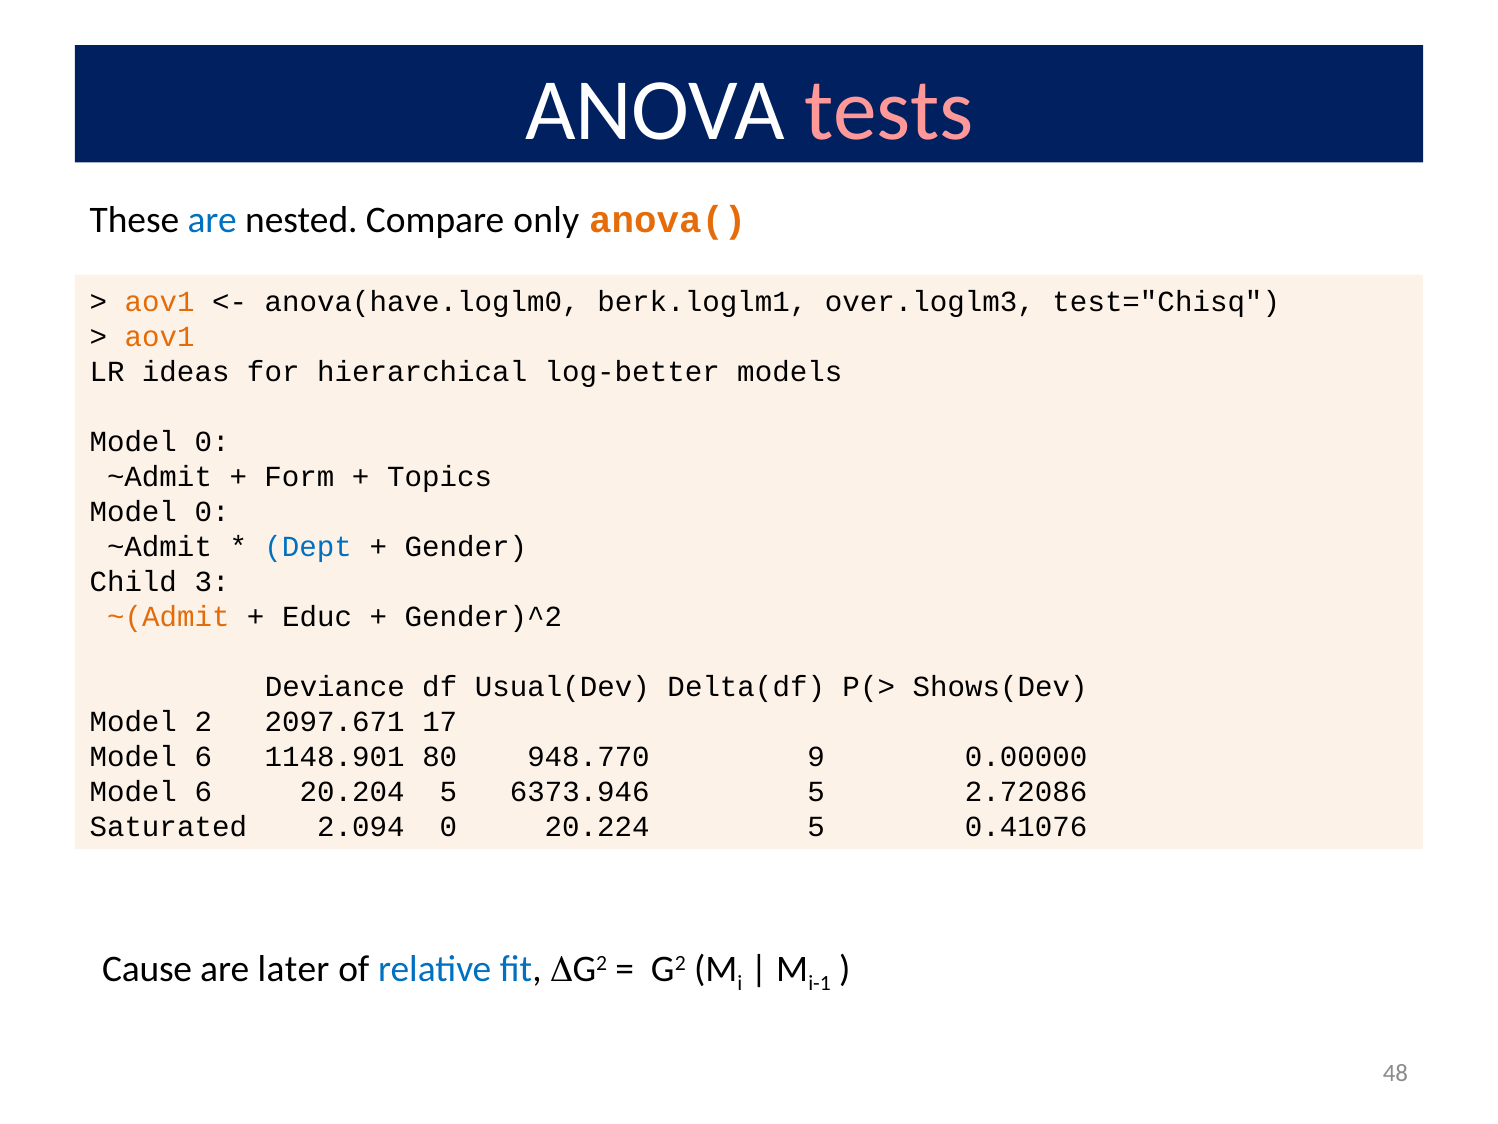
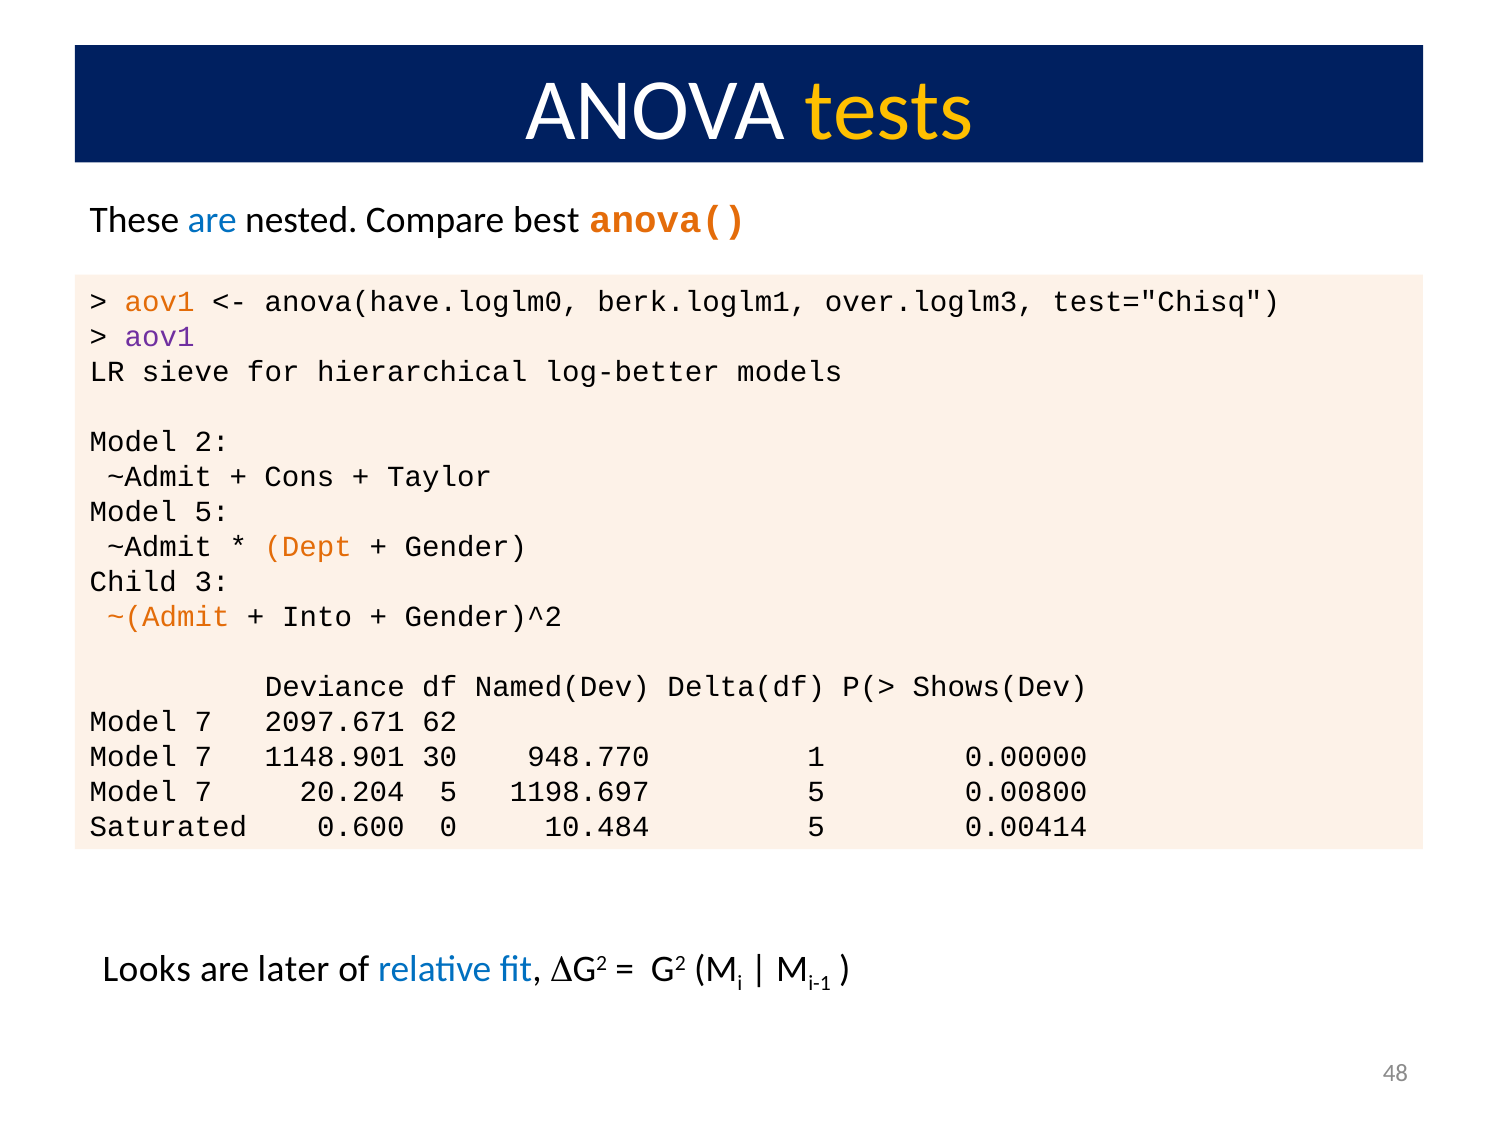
tests colour: pink -> yellow
only: only -> best
aov1 at (160, 336) colour: orange -> purple
ideas: ideas -> sieve
0 at (212, 441): 0 -> 2
Form: Form -> Cons
Topics: Topics -> Taylor
0 at (212, 511): 0 -> 5
Dept colour: blue -> orange
Educ: Educ -> Into
Usual(Dev: Usual(Dev -> Named(Dev
2 at (203, 721): 2 -> 7
17: 17 -> 62
6 at (203, 756): 6 -> 7
80: 80 -> 30
9: 9 -> 1
6 at (203, 791): 6 -> 7
6373.946: 6373.946 -> 1198.697
2.72086: 2.72086 -> 0.00800
2.094: 2.094 -> 0.600
20.224: 20.224 -> 10.484
0.41076: 0.41076 -> 0.00414
Cause: Cause -> Looks
